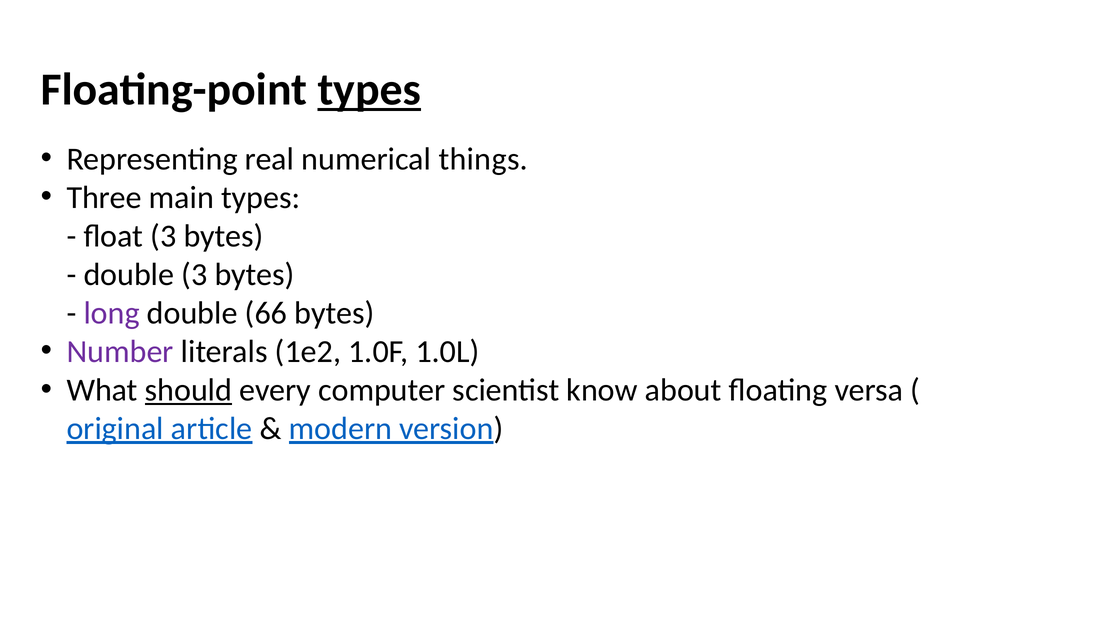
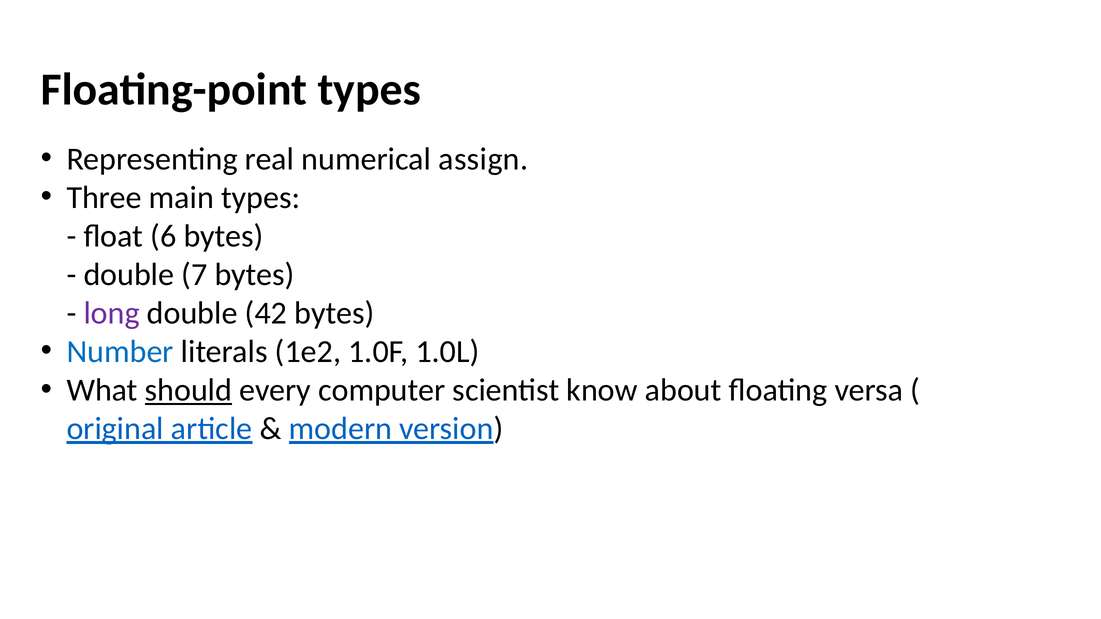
types at (369, 90) underline: present -> none
things: things -> assign
float 3: 3 -> 6
double 3: 3 -> 7
66: 66 -> 42
Number colour: purple -> blue
